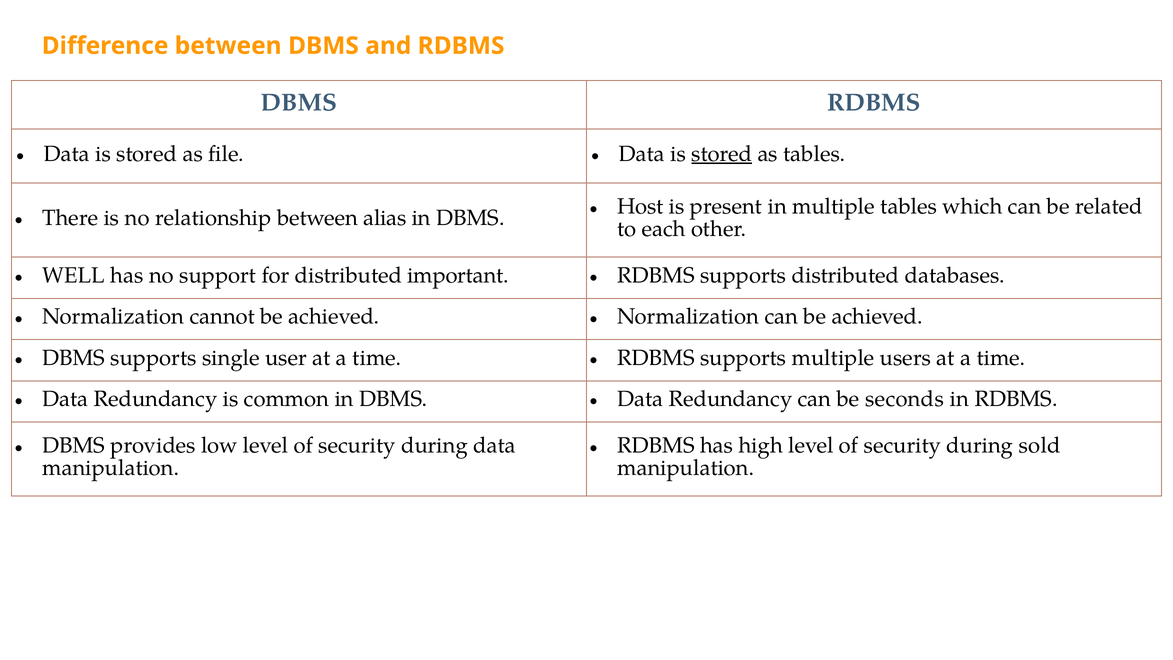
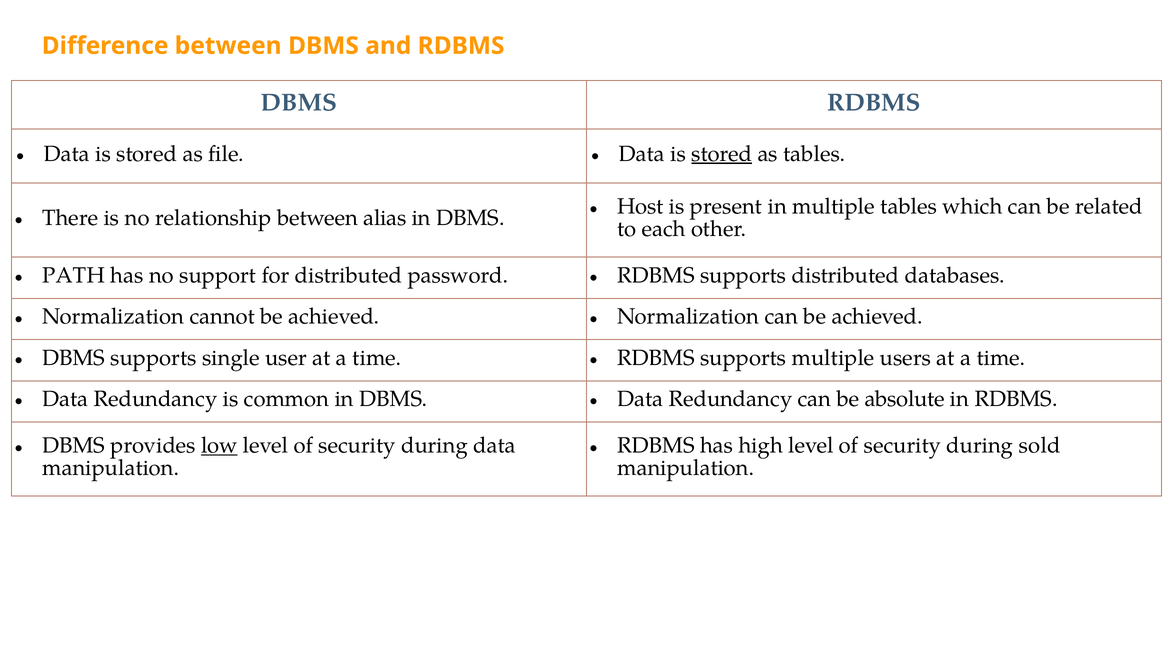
WELL: WELL -> PATH
important: important -> password
seconds: seconds -> absolute
low underline: none -> present
